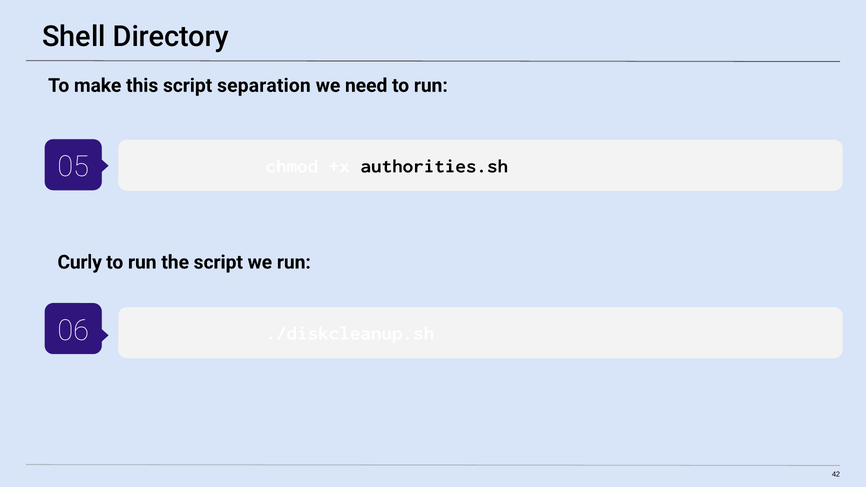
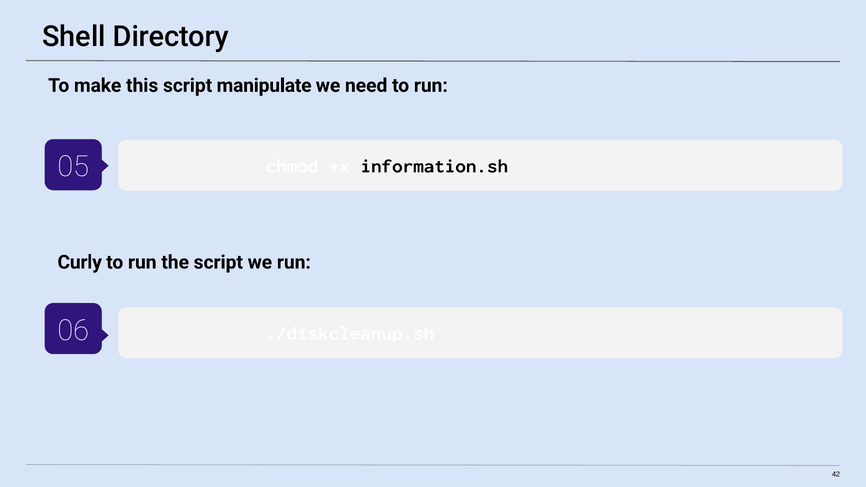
separation: separation -> manipulate
authorities.sh: authorities.sh -> information.sh
